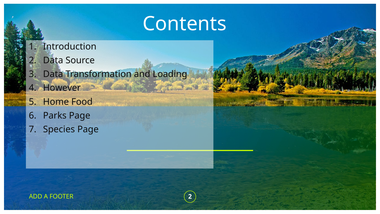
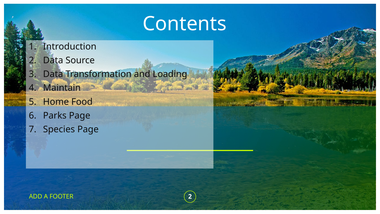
However: However -> Maintain
